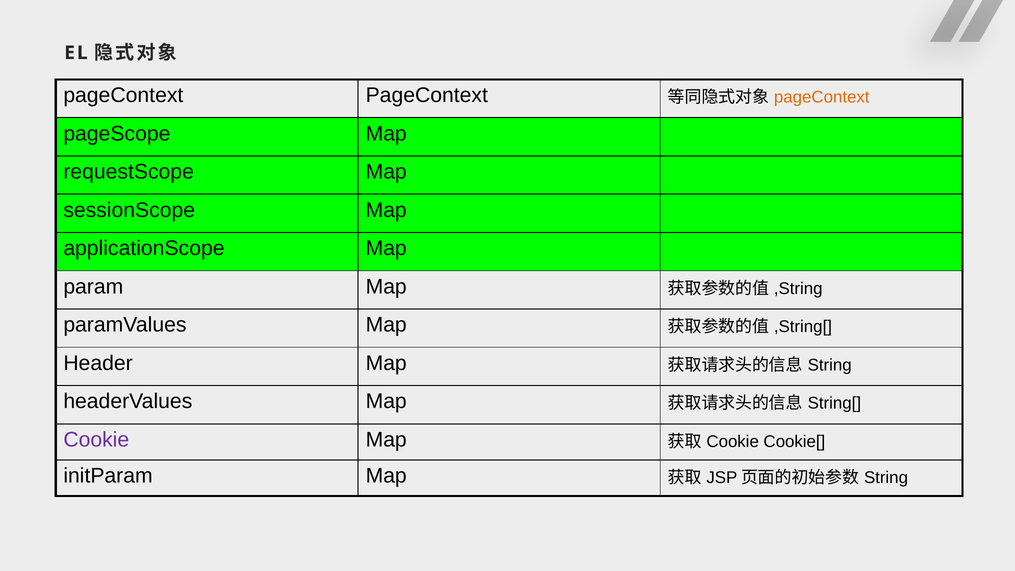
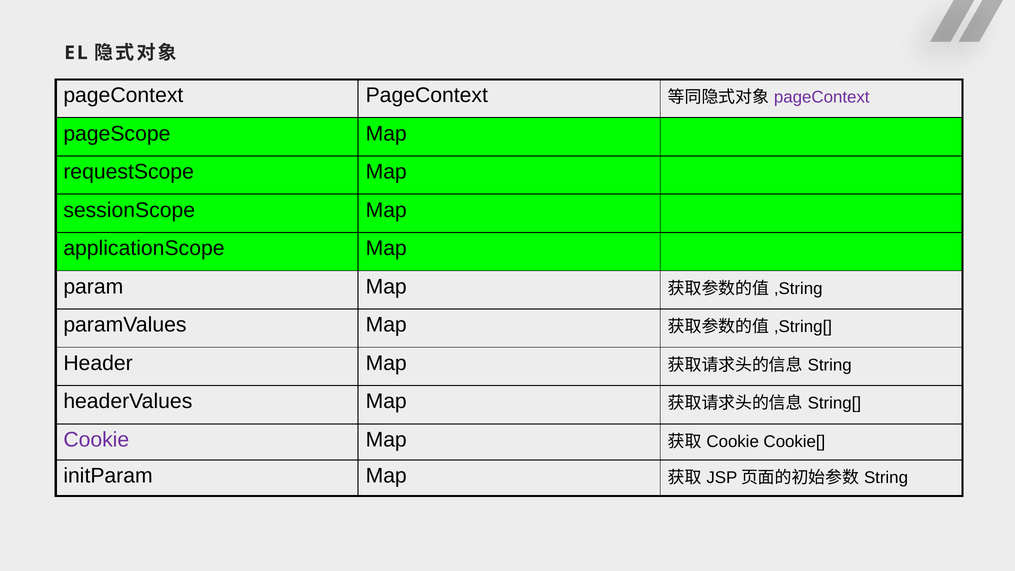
pageContext at (822, 97) colour: orange -> purple
